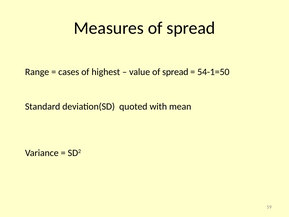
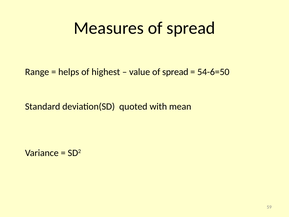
cases: cases -> helps
54-1=50: 54-1=50 -> 54-6=50
